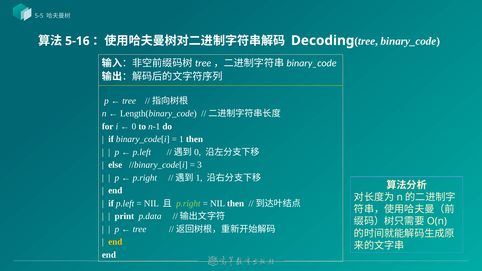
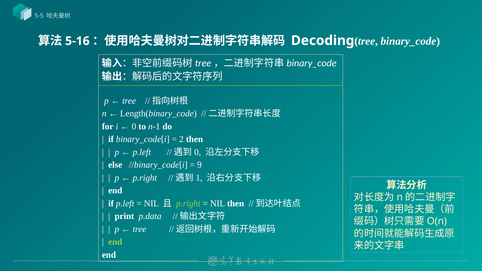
1: 1 -> 2
3: 3 -> 9
end at (115, 242) colour: yellow -> light green
